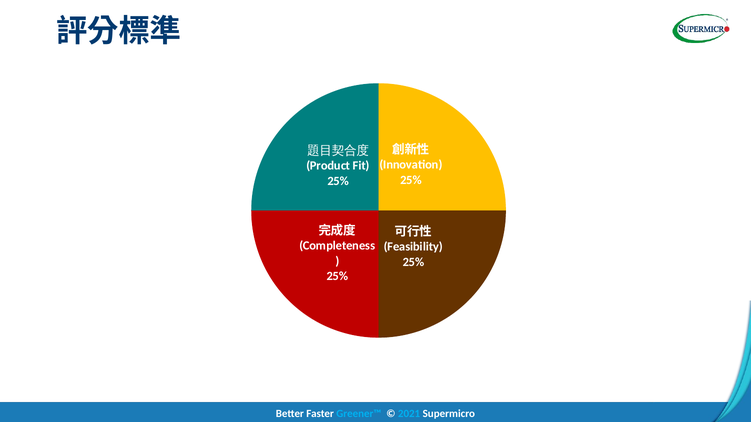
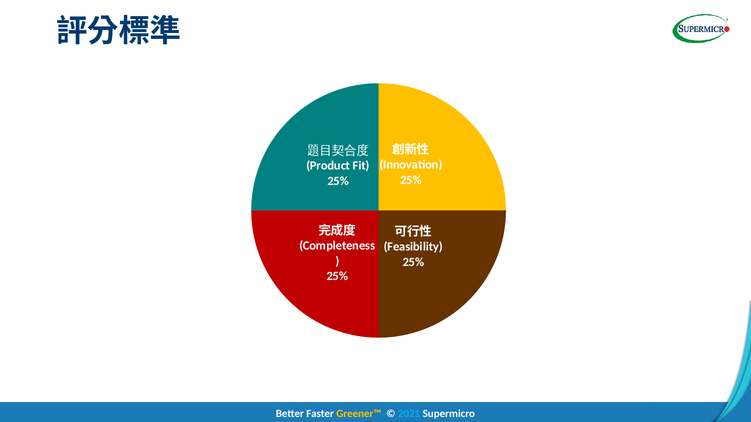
Greener™ colour: light blue -> yellow
